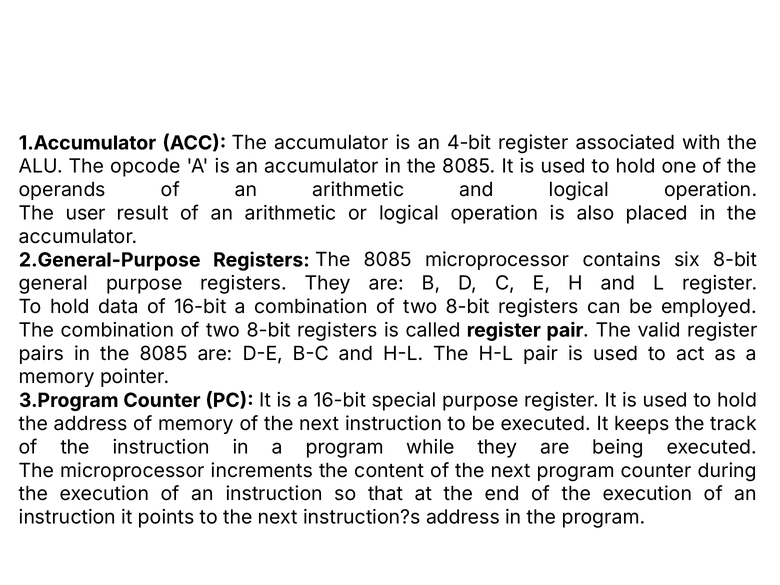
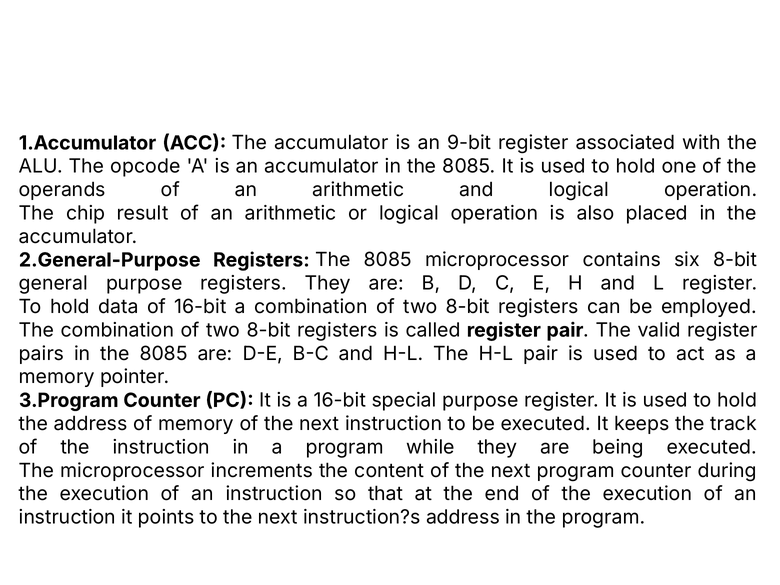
4-bit: 4-bit -> 9-bit
user: user -> chip
